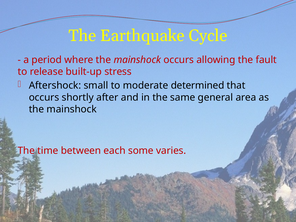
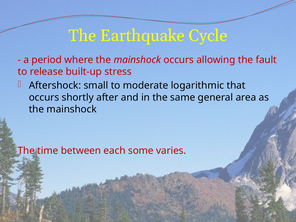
determined: determined -> logarithmic
